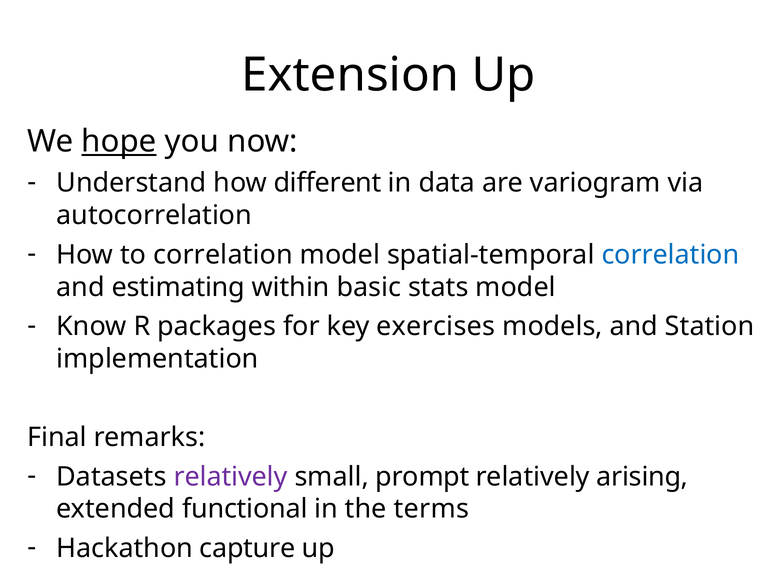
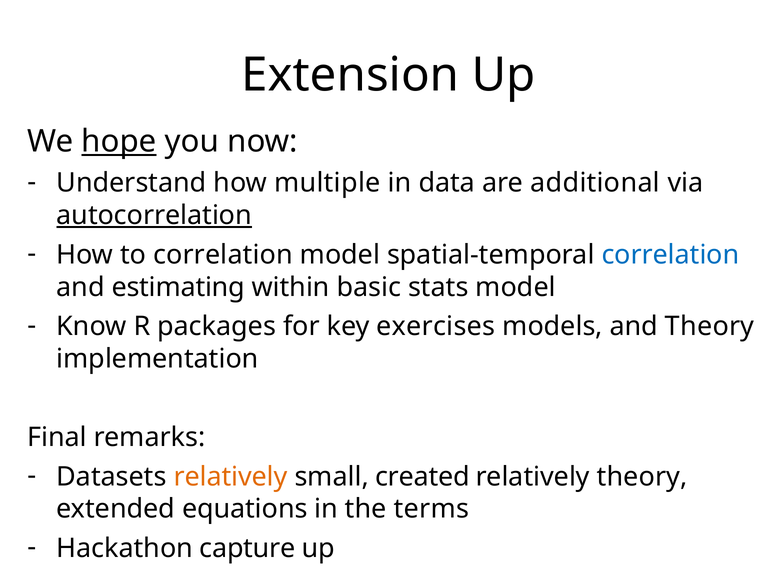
different: different -> multiple
variogram: variogram -> additional
autocorrelation underline: none -> present
and Station: Station -> Theory
relatively at (231, 476) colour: purple -> orange
prompt: prompt -> created
relatively arising: arising -> theory
functional: functional -> equations
